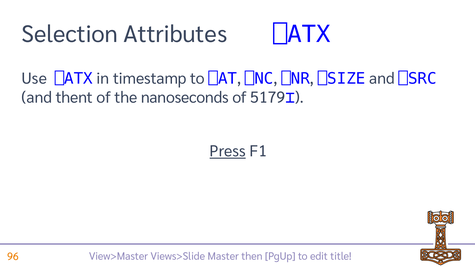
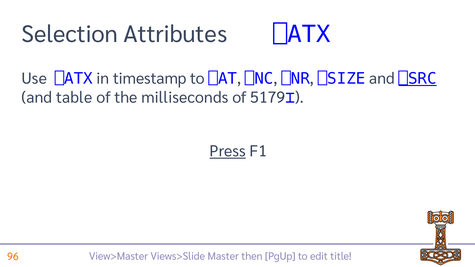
⎕SRC underline: none -> present
thent: thent -> table
nanoseconds: nanoseconds -> milliseconds
